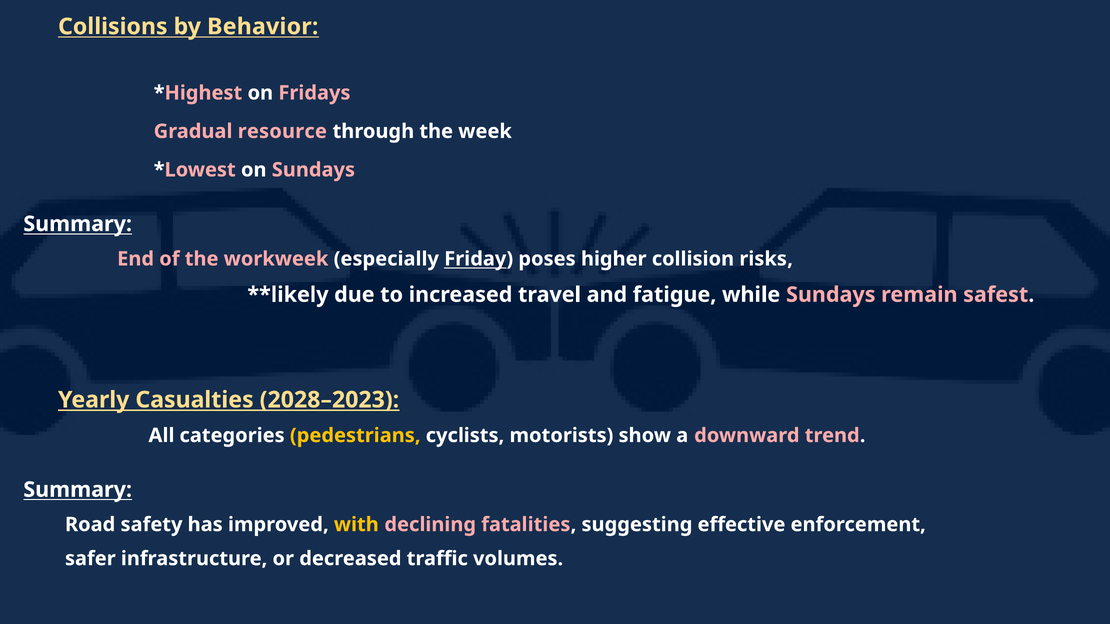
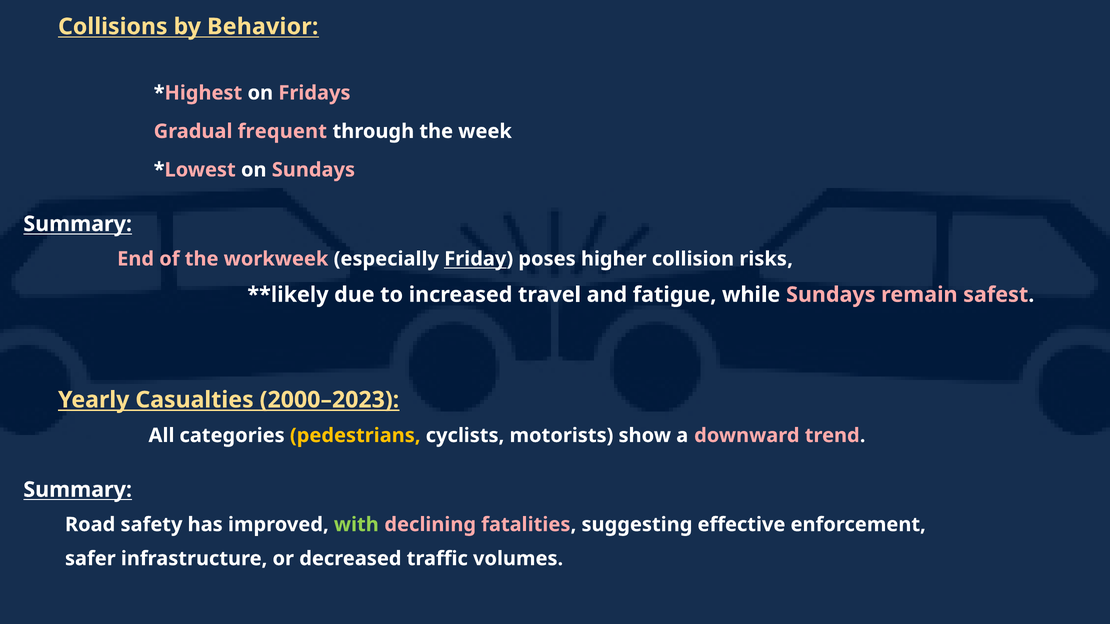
resource: resource -> frequent
2028–2023: 2028–2023 -> 2000–2023
with colour: yellow -> light green
